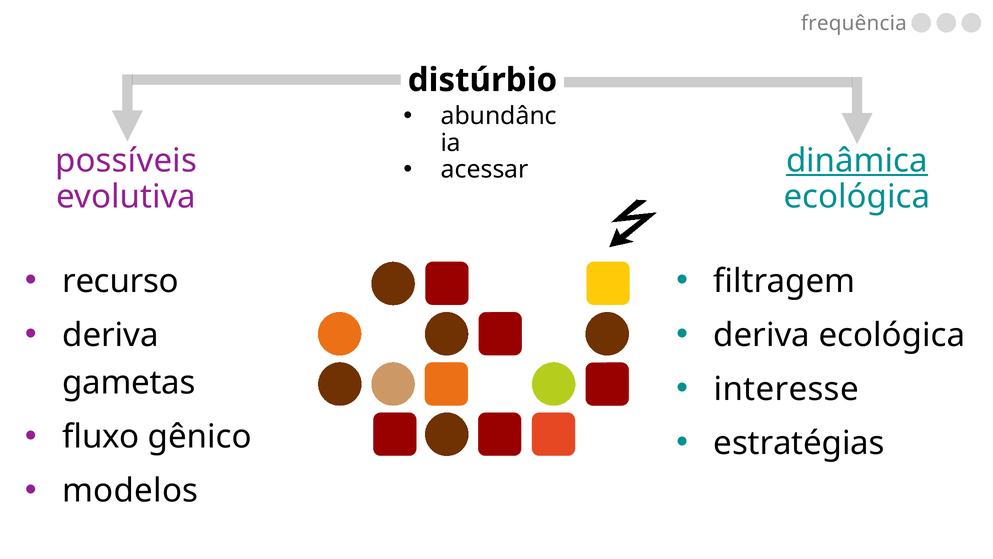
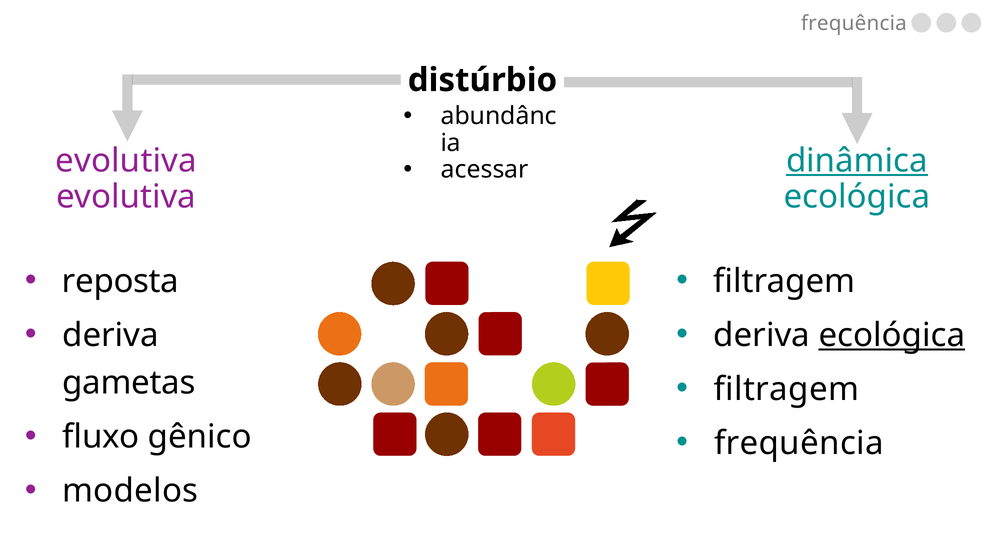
possíveis at (126, 161): possíveis -> evolutiva
recurso: recurso -> reposta
ecológica at (892, 335) underline: none -> present
interesse at (786, 389): interesse -> filtragem
estratégias at (799, 443): estratégias -> frequência
